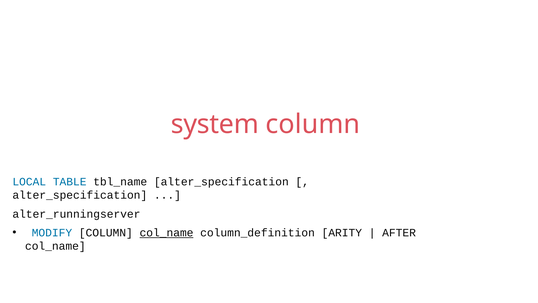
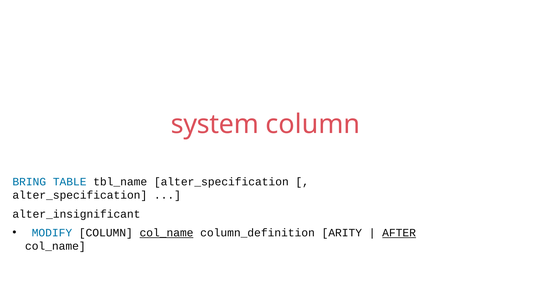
LOCAL: LOCAL -> BRING
alter_runningserver: alter_runningserver -> alter_insignificant
AFTER underline: none -> present
